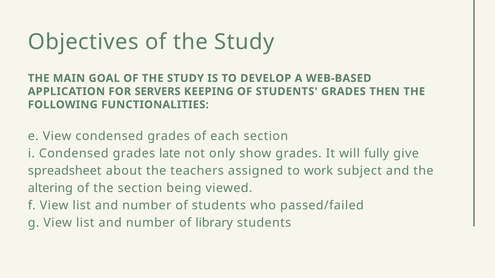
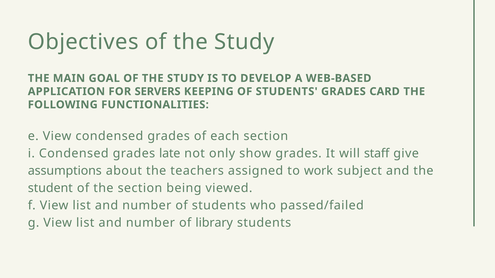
THEN: THEN -> CARD
fully: fully -> staff
spreadsheet: spreadsheet -> assumptions
altering: altering -> student
